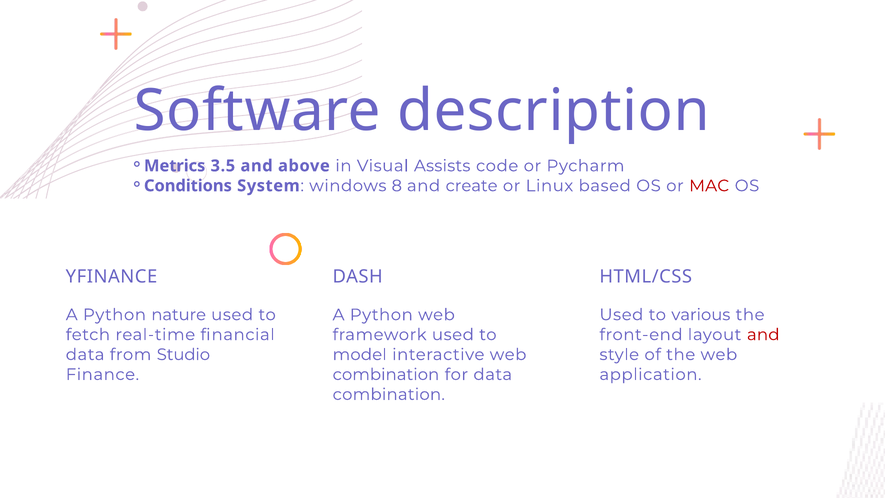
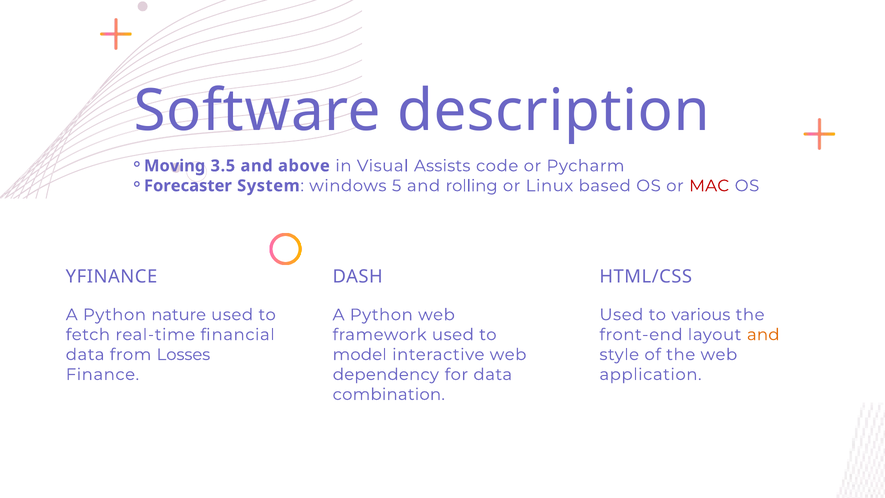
Metrics: Metrics -> Moving
Conditions: Conditions -> Forecaster
8: 8 -> 5
create: create -> rolling
and at (763, 335) colour: red -> orange
Studio: Studio -> Losses
combination at (386, 374): combination -> dependency
